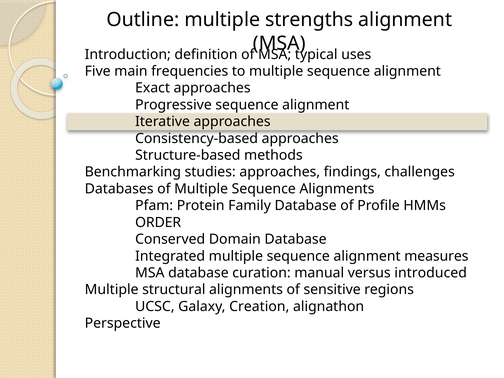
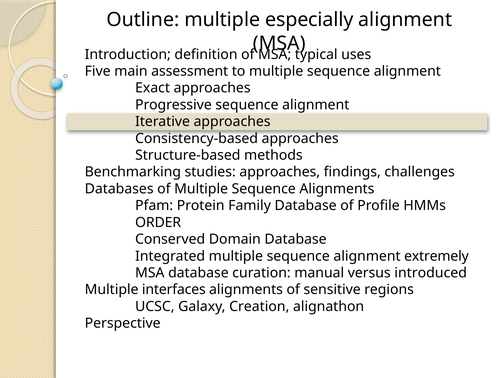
strengths: strengths -> especially
frequencies: frequencies -> assessment
measures: measures -> extremely
structural: structural -> interfaces
